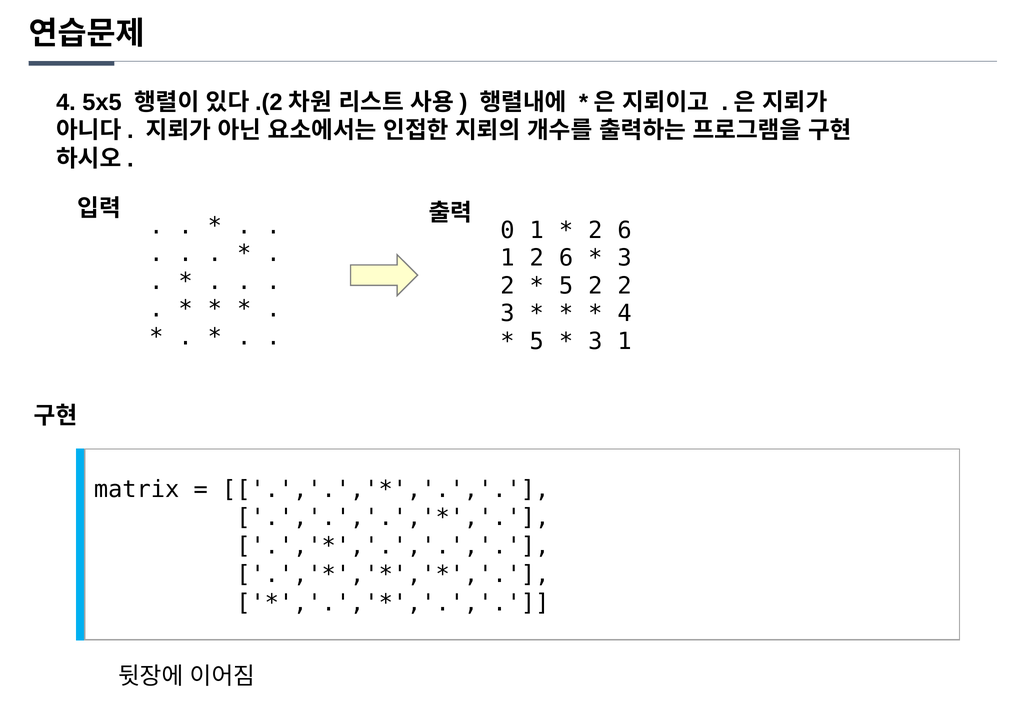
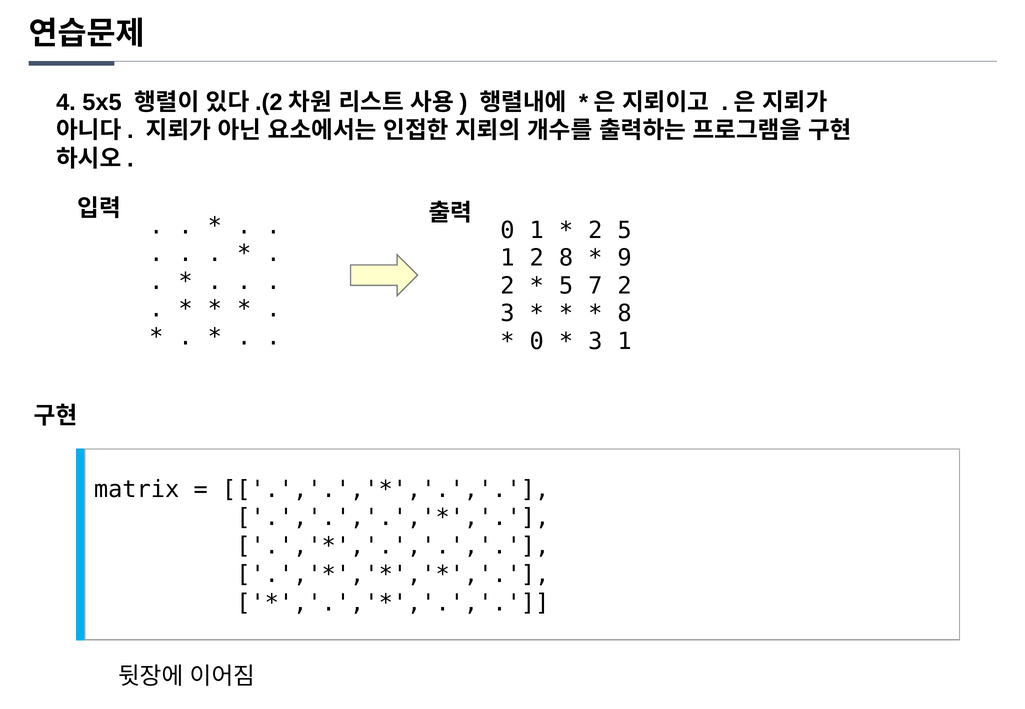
6 at (625, 231): 6 -> 5
1 2 6: 6 -> 8
3 at (625, 258): 3 -> 9
5 2: 2 -> 7
4 at (625, 314): 4 -> 8
5 at (537, 342): 5 -> 0
